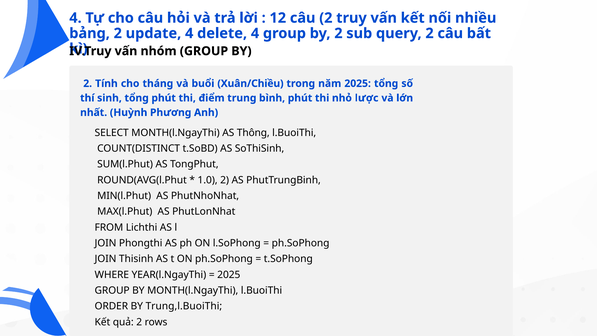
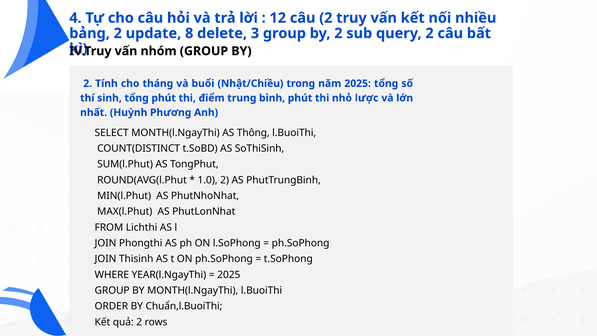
update 4: 4 -> 8
delete 4: 4 -> 3
Xuân/Chiều: Xuân/Chiều -> Nhật/Chiều
Trung,l.BuoiThi: Trung,l.BuoiThi -> Chuẩn,l.BuoiThi
